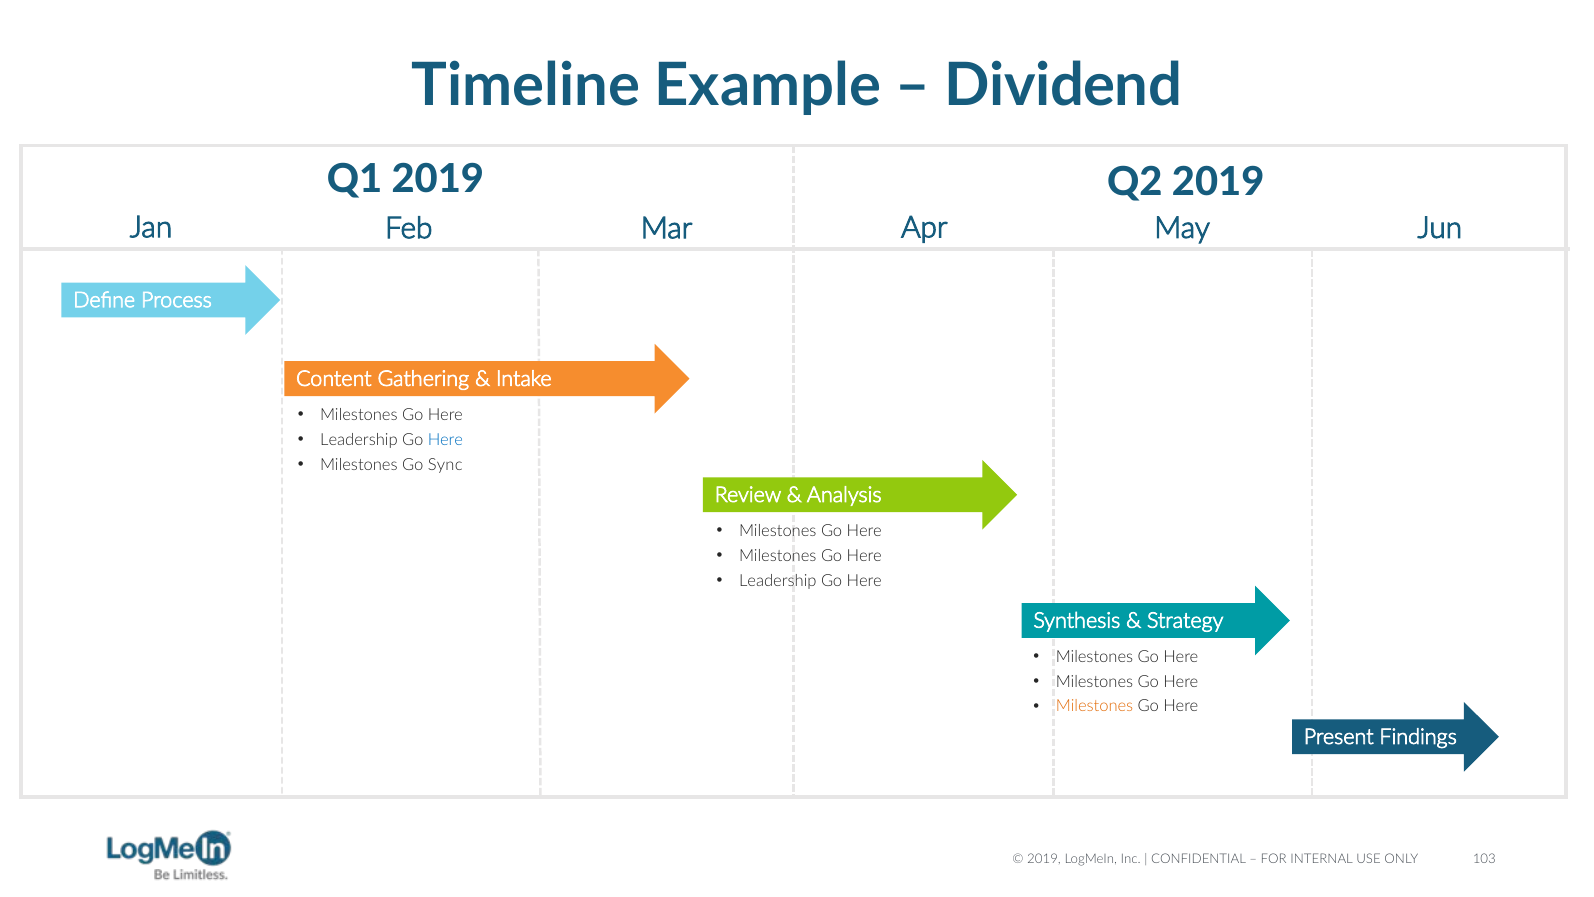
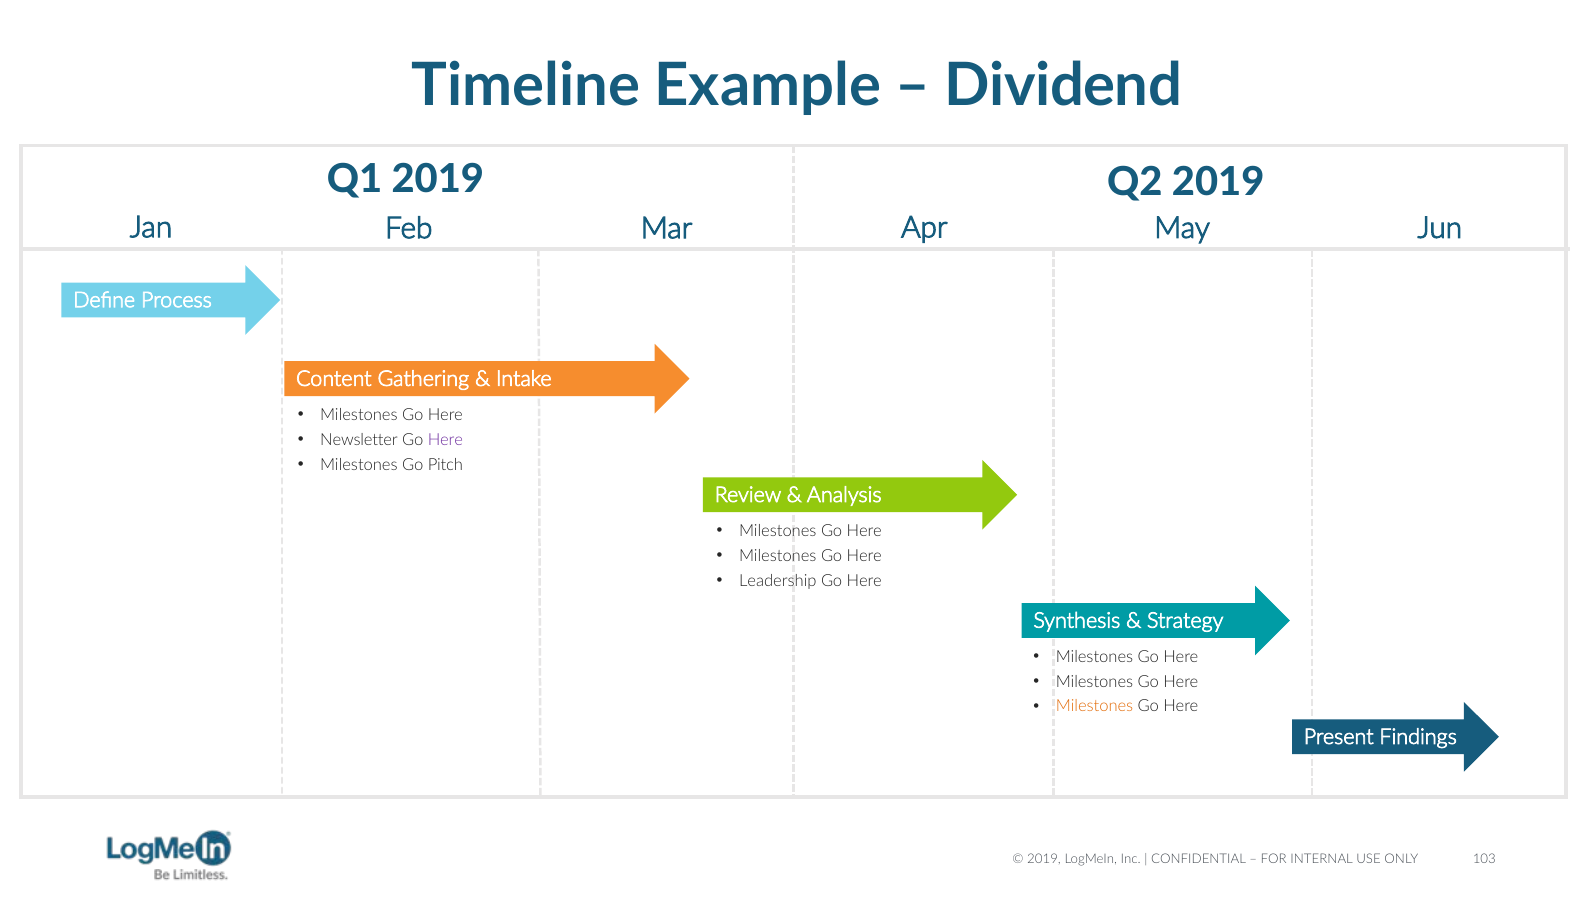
Leadership at (359, 440): Leadership -> Newsletter
Here at (445, 440) colour: blue -> purple
Sync: Sync -> Pitch
